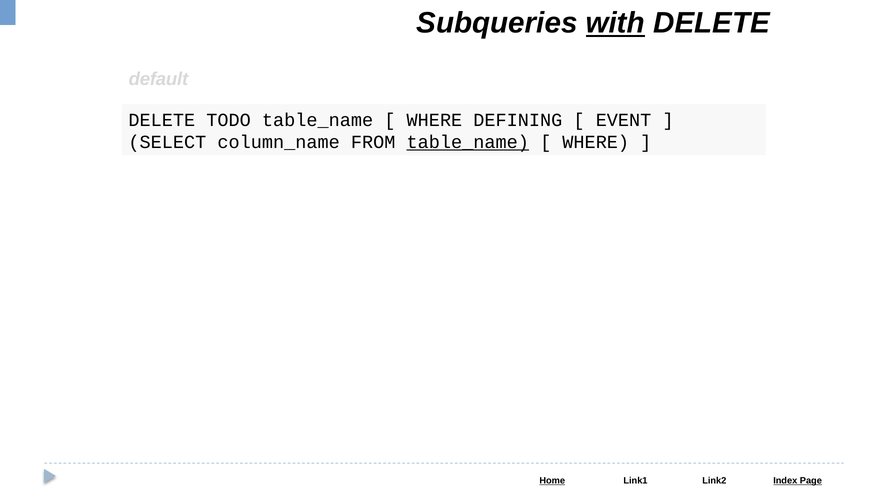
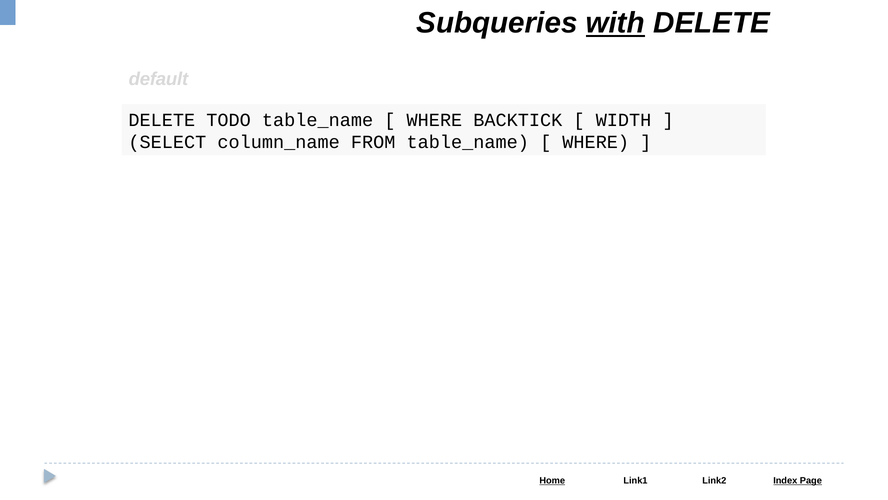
DEFINING: DEFINING -> BACKTICK
EVENT: EVENT -> WIDTH
table_name at (468, 142) underline: present -> none
